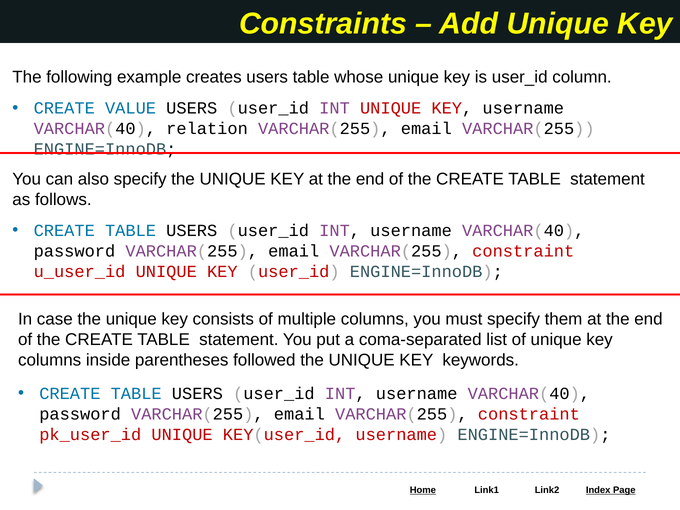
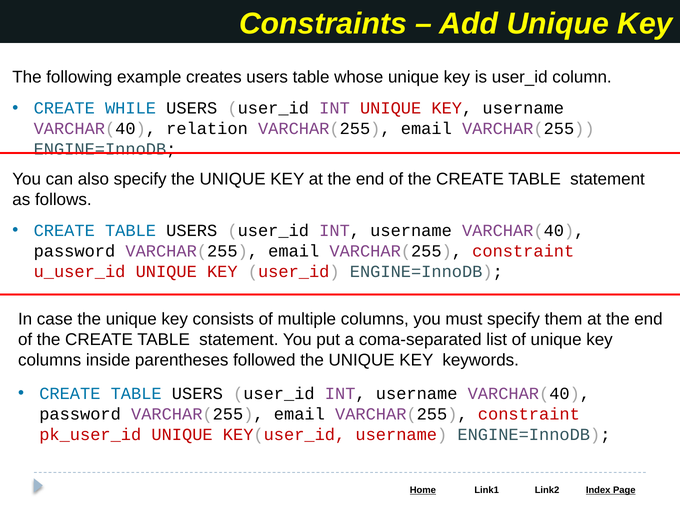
VALUE: VALUE -> WHILE
